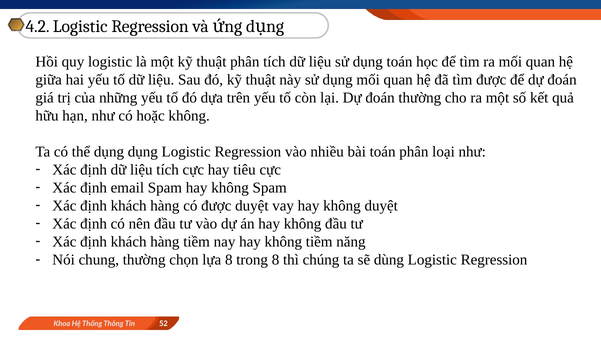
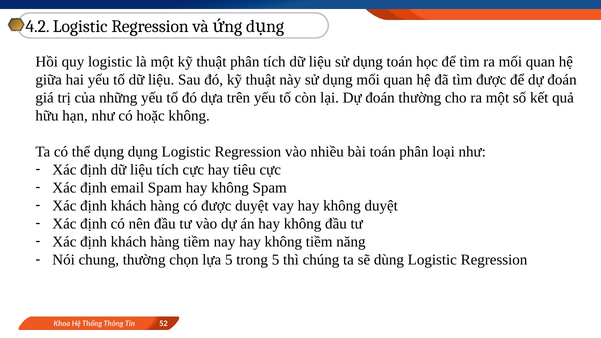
lựa 8: 8 -> 5
trong 8: 8 -> 5
